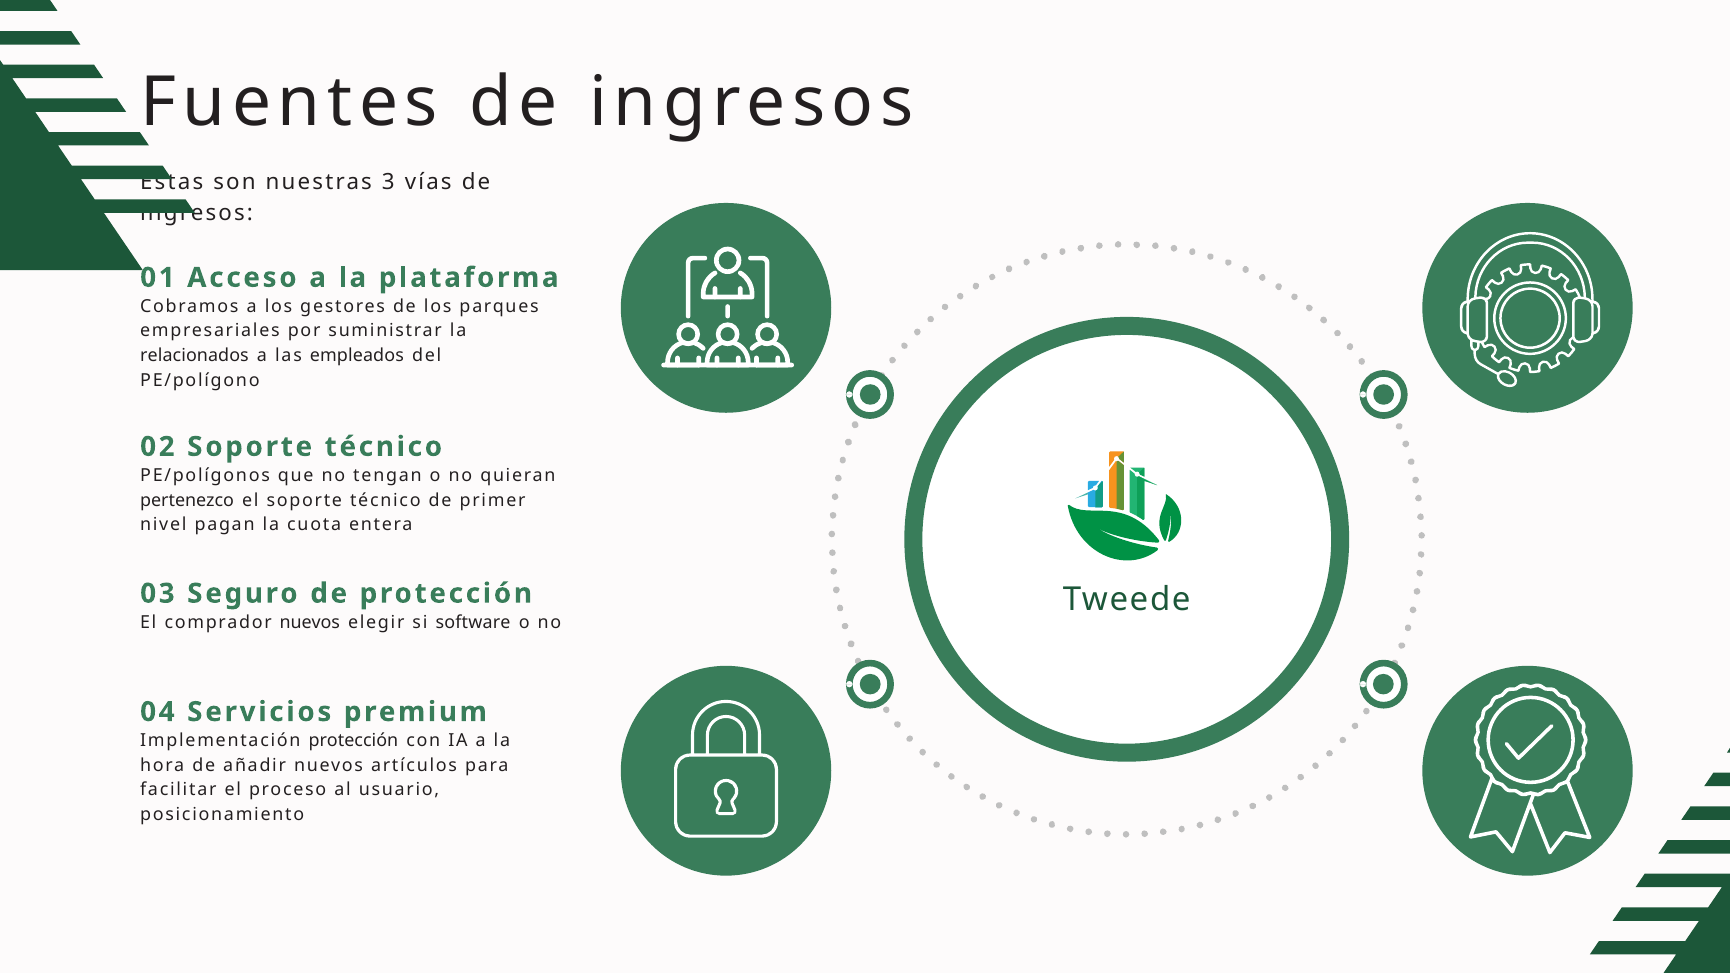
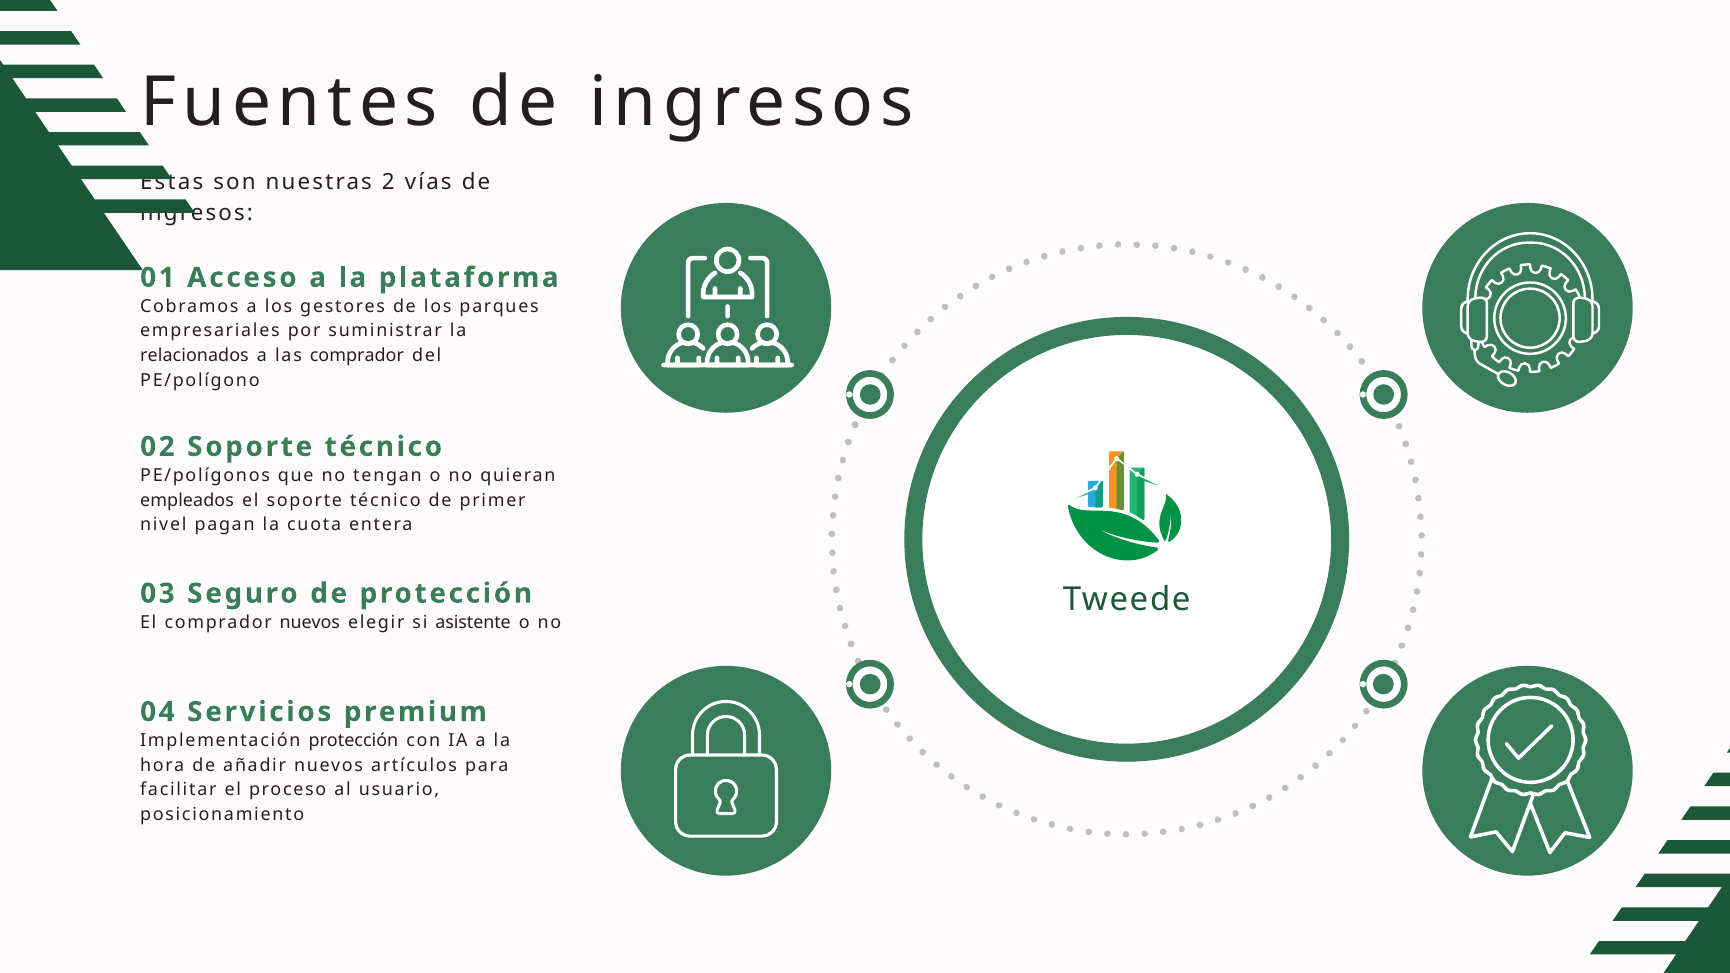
3: 3 -> 2
las empleados: empleados -> comprador
pertenezco: pertenezco -> empleados
software: software -> asistente
